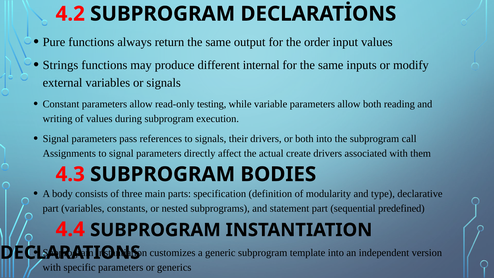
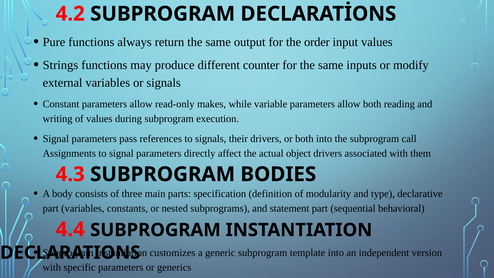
internal: internal -> counter
testing: testing -> makes
create: create -> object
predefined: predefined -> behavioral
